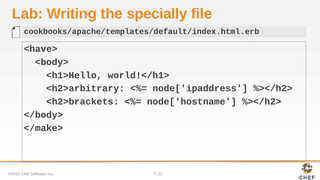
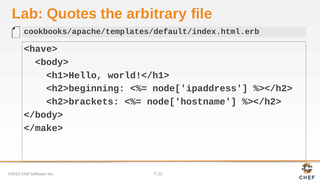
Writing: Writing -> Quotes
specially: specially -> arbitrary
<h2>arbitrary: <h2>arbitrary -> <h2>beginning
